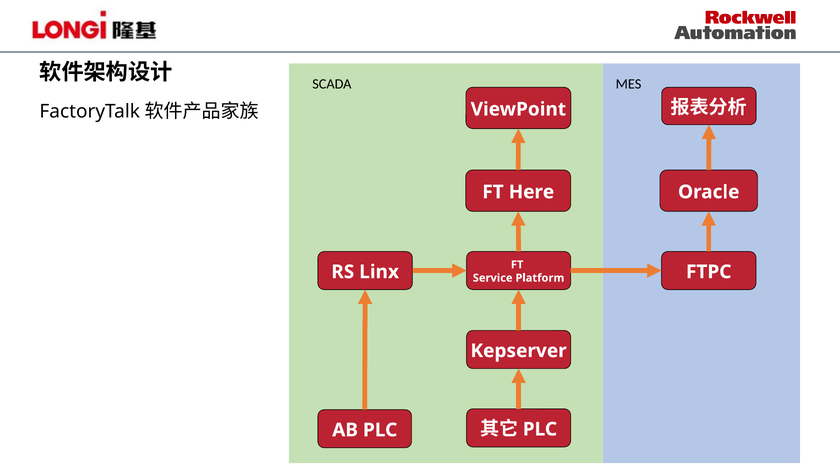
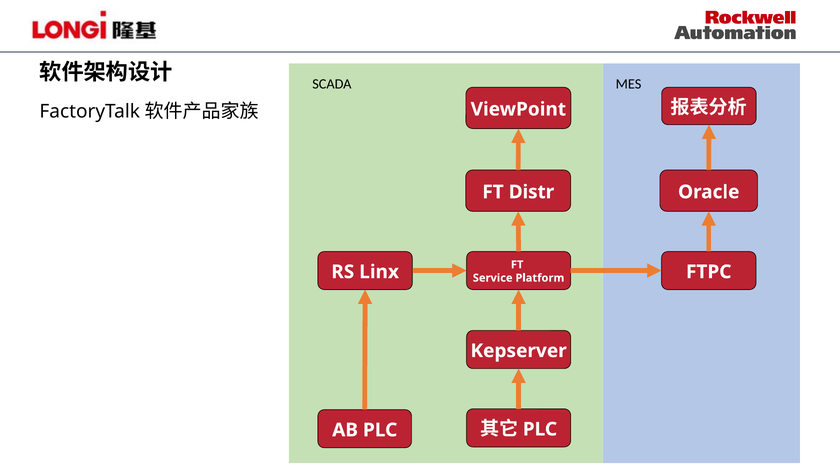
Here: Here -> Distr
